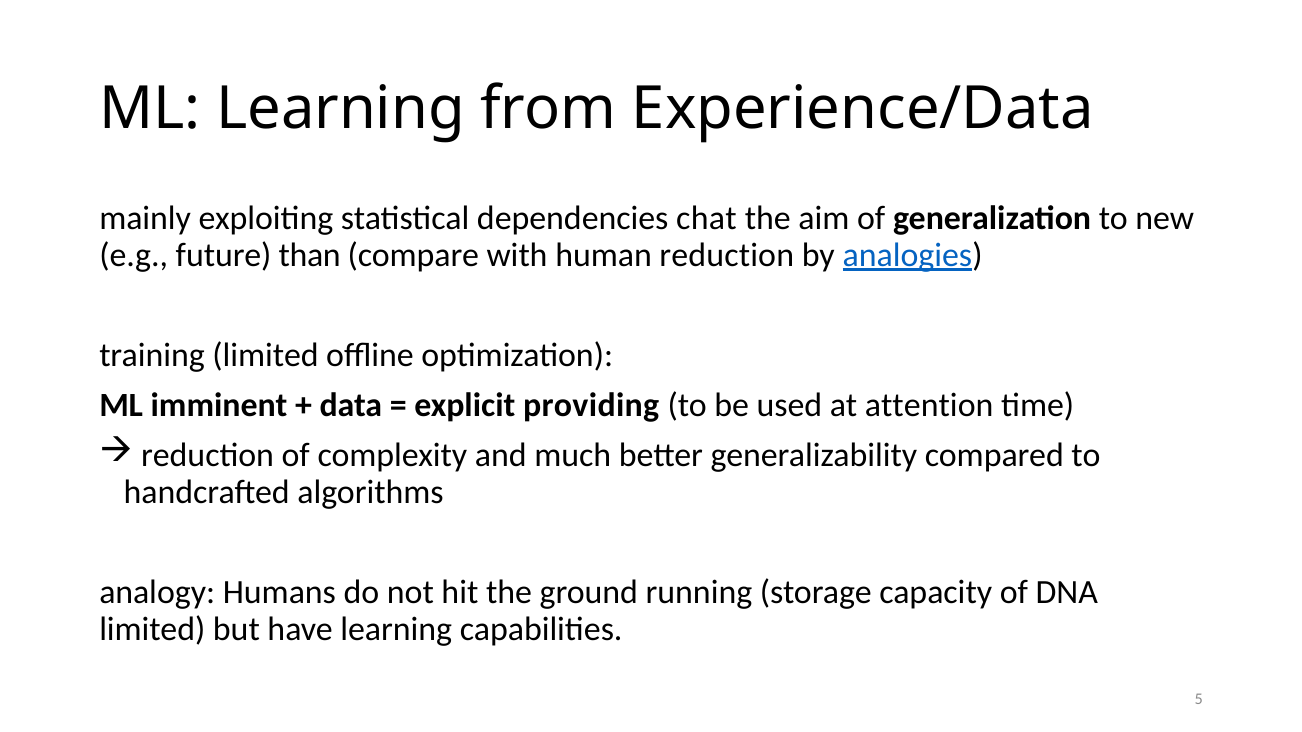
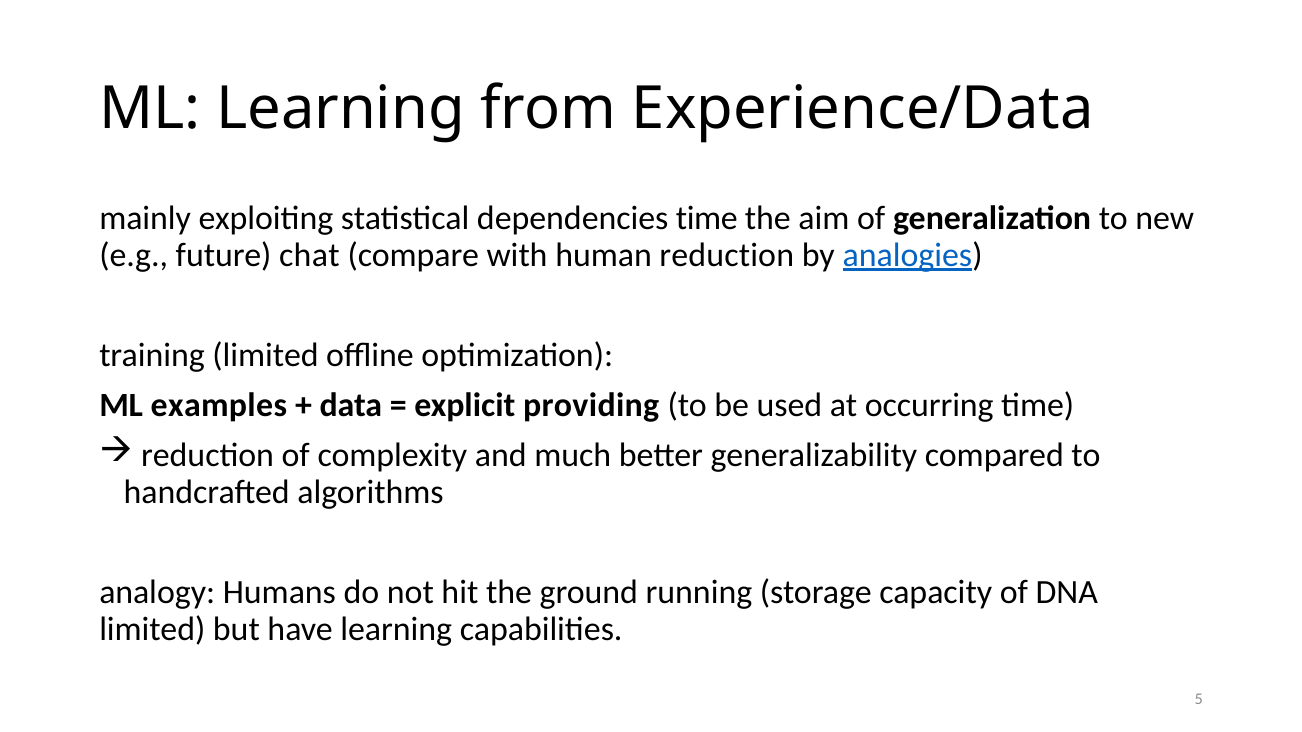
dependencies chat: chat -> time
than: than -> chat
imminent: imminent -> examples
attention: attention -> occurring
